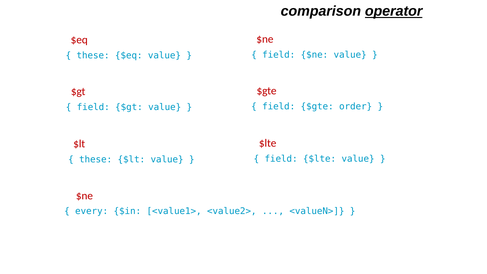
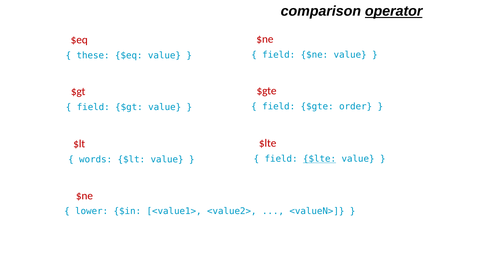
$lte at (320, 159) underline: none -> present
these at (96, 160): these -> words
every: every -> lower
